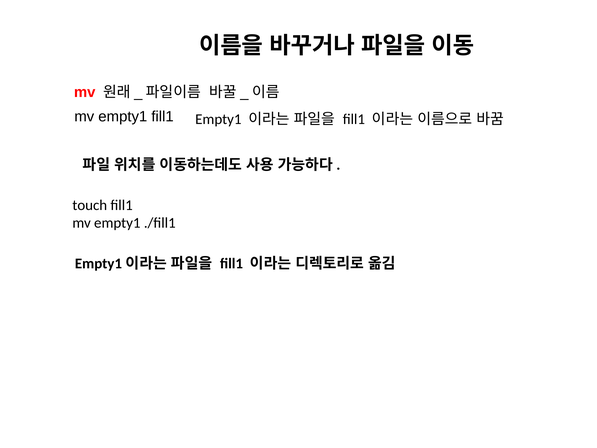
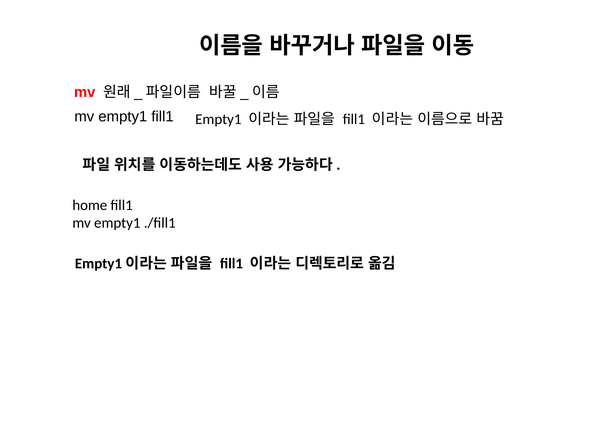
touch: touch -> home
